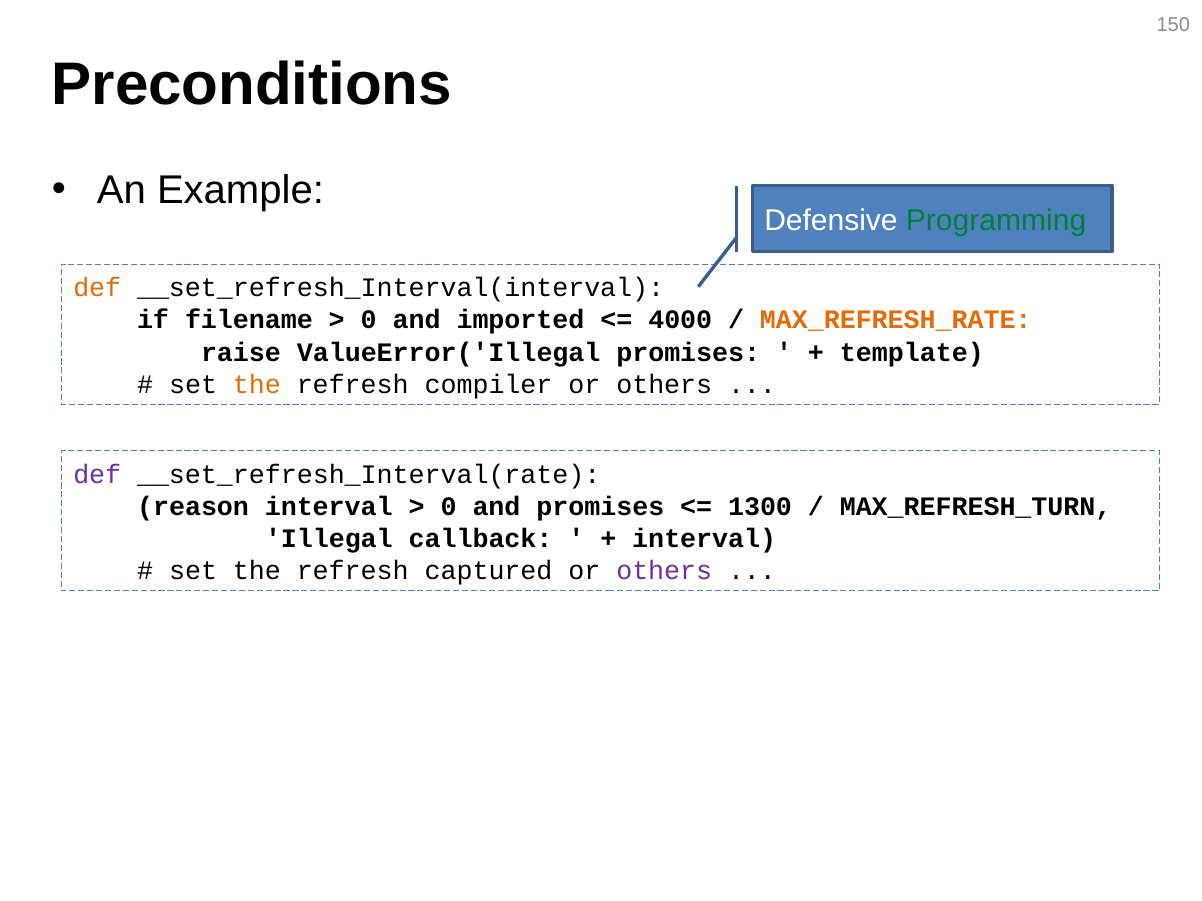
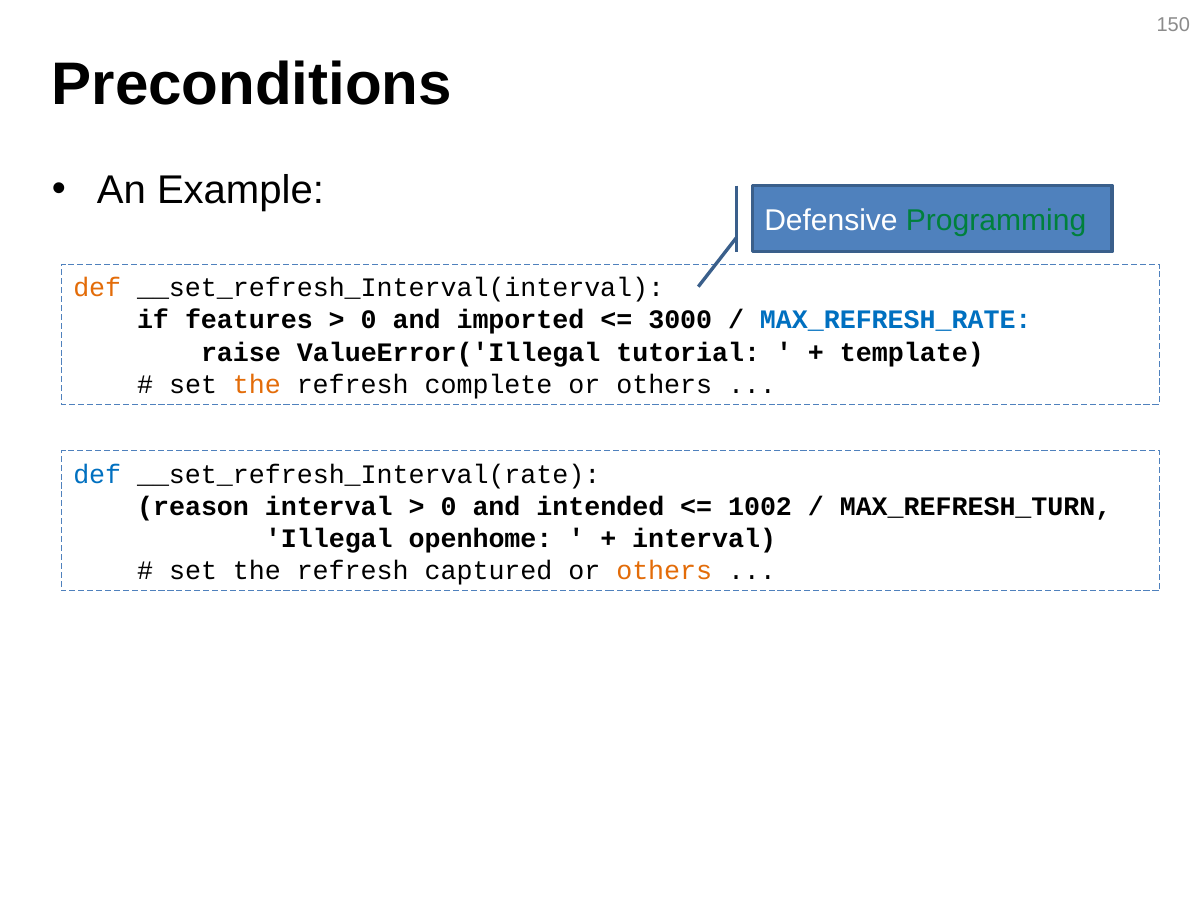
filename: filename -> features
4000: 4000 -> 3000
MAX_REFRESH_RATE colour: orange -> blue
ValueError('Illegal promises: promises -> tutorial
compiler: compiler -> complete
def at (97, 475) colour: purple -> blue
and promises: promises -> intended
1300: 1300 -> 1002
callback: callback -> openhome
others at (664, 571) colour: purple -> orange
